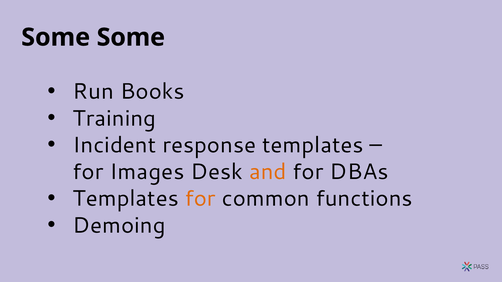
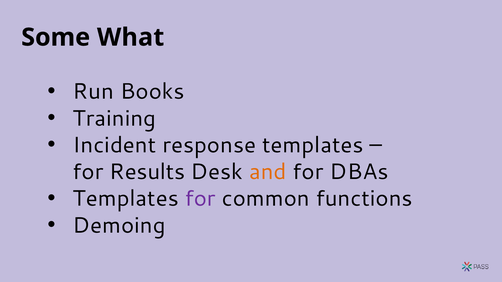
Some Some: Some -> What
Images: Images -> Results
for at (200, 199) colour: orange -> purple
